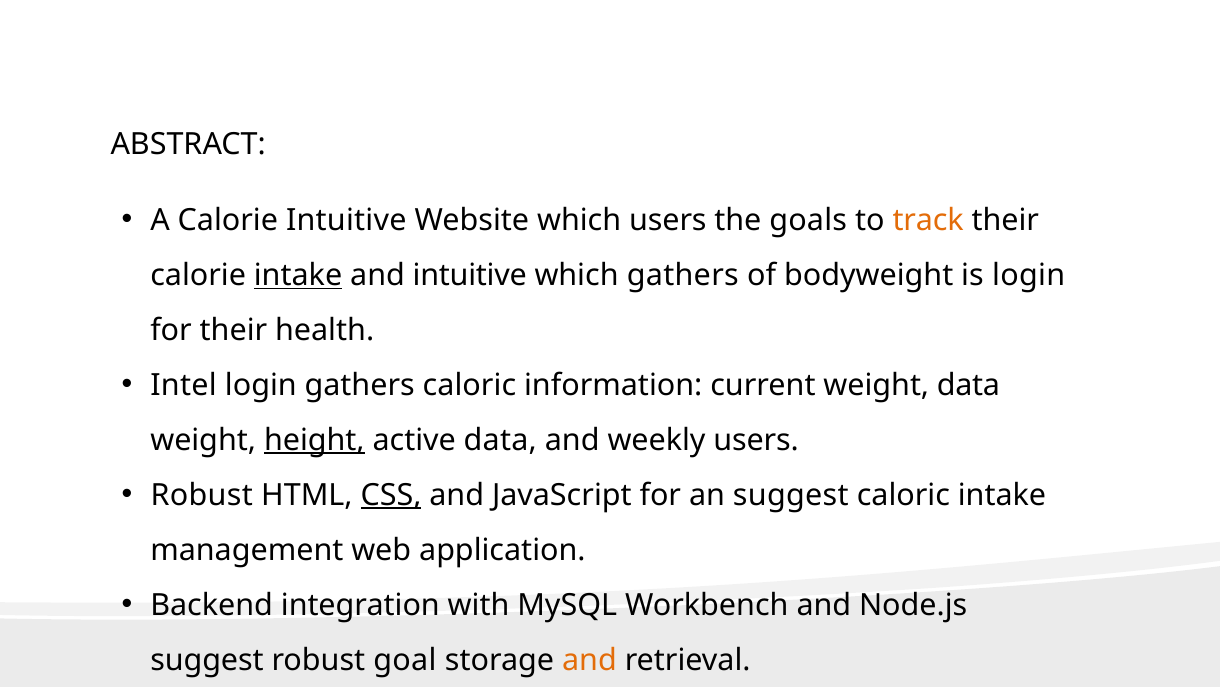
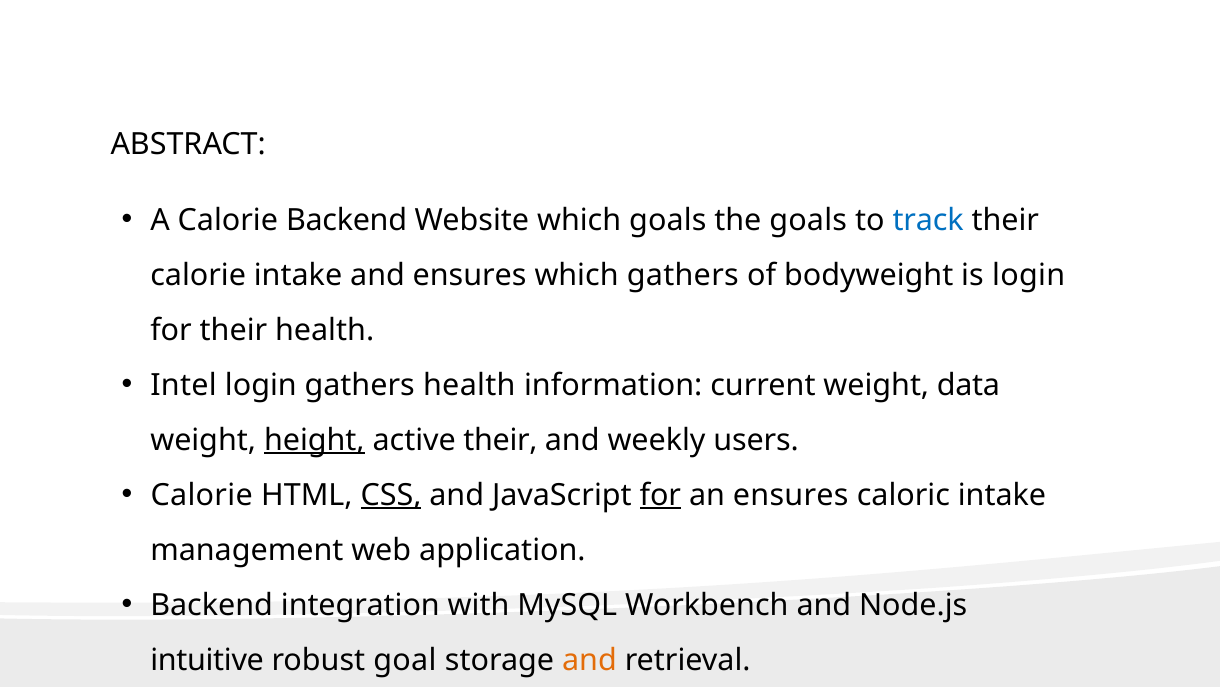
Calorie Intuitive: Intuitive -> Backend
which users: users -> goals
track colour: orange -> blue
intake at (298, 275) underline: present -> none
and intuitive: intuitive -> ensures
gathers caloric: caloric -> health
active data: data -> their
Robust at (202, 495): Robust -> Calorie
for at (660, 495) underline: none -> present
an suggest: suggest -> ensures
suggest at (207, 659): suggest -> intuitive
